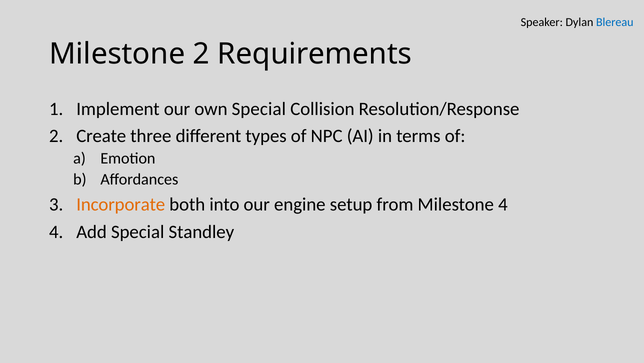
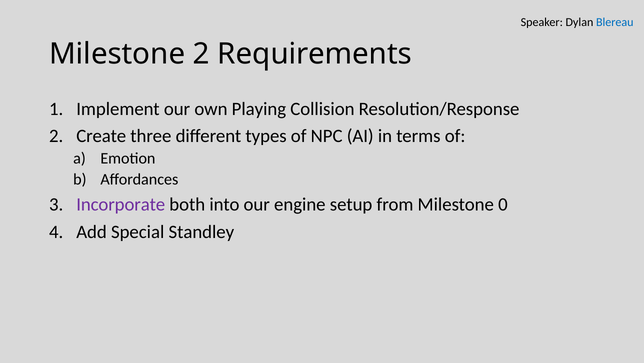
own Special: Special -> Playing
Incorporate colour: orange -> purple
Milestone 4: 4 -> 0
